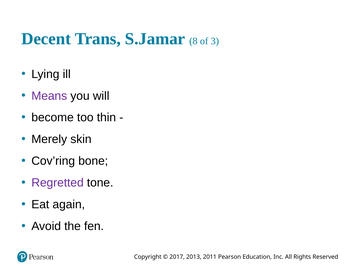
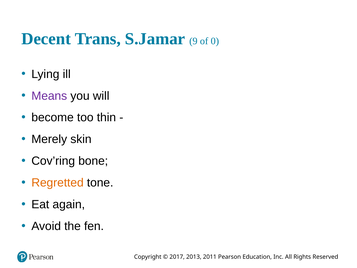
8: 8 -> 9
3: 3 -> 0
Regretted colour: purple -> orange
